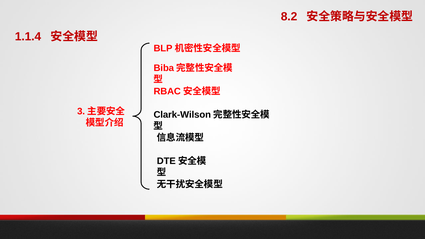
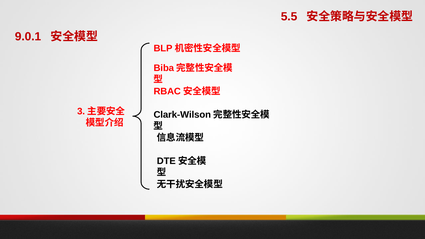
8.2: 8.2 -> 5.5
1.1.4: 1.1.4 -> 9.0.1
